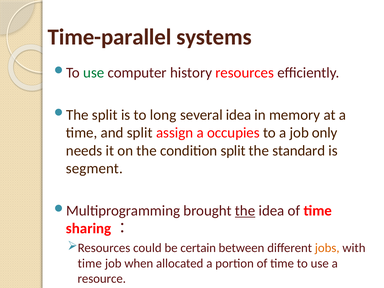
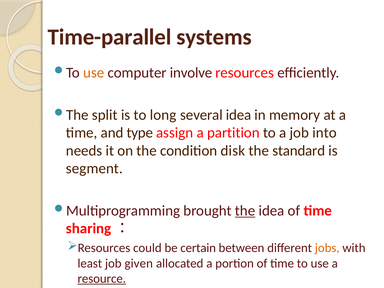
use at (94, 73) colour: green -> orange
history: history -> involve
and split: split -> type
occupies: occupies -> partition
only: only -> into
condition split: split -> disk
time at (90, 263): time -> least
when: when -> given
resource underline: none -> present
